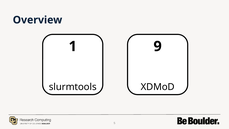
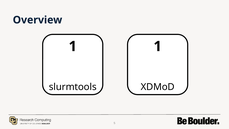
1 9: 9 -> 1
